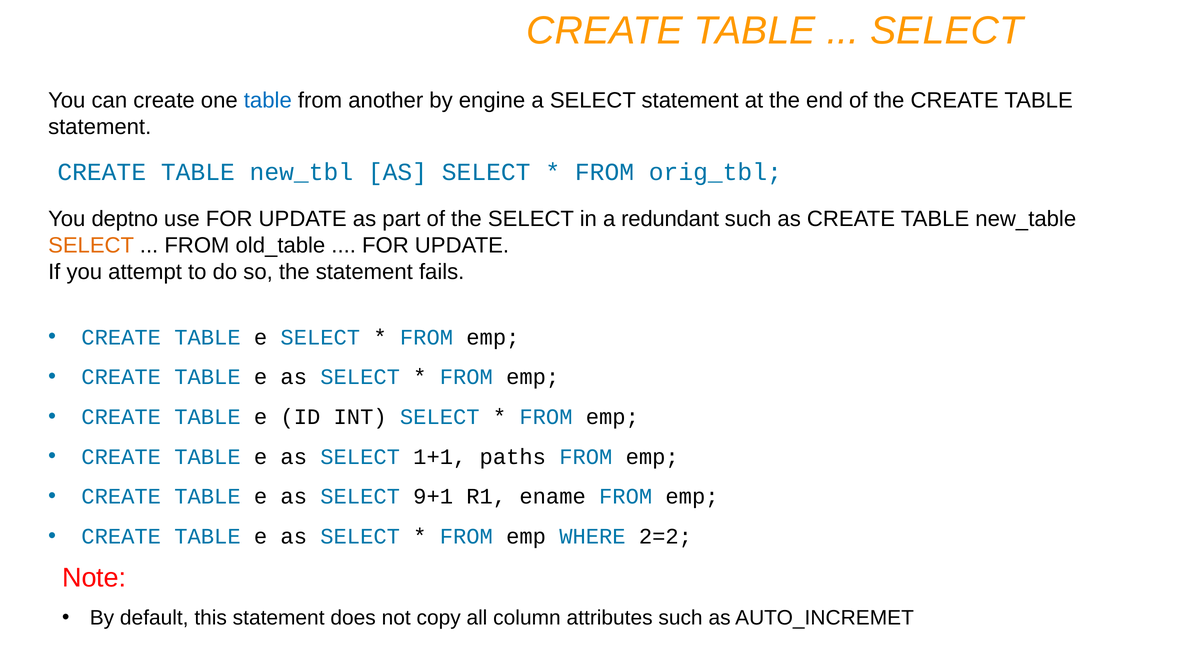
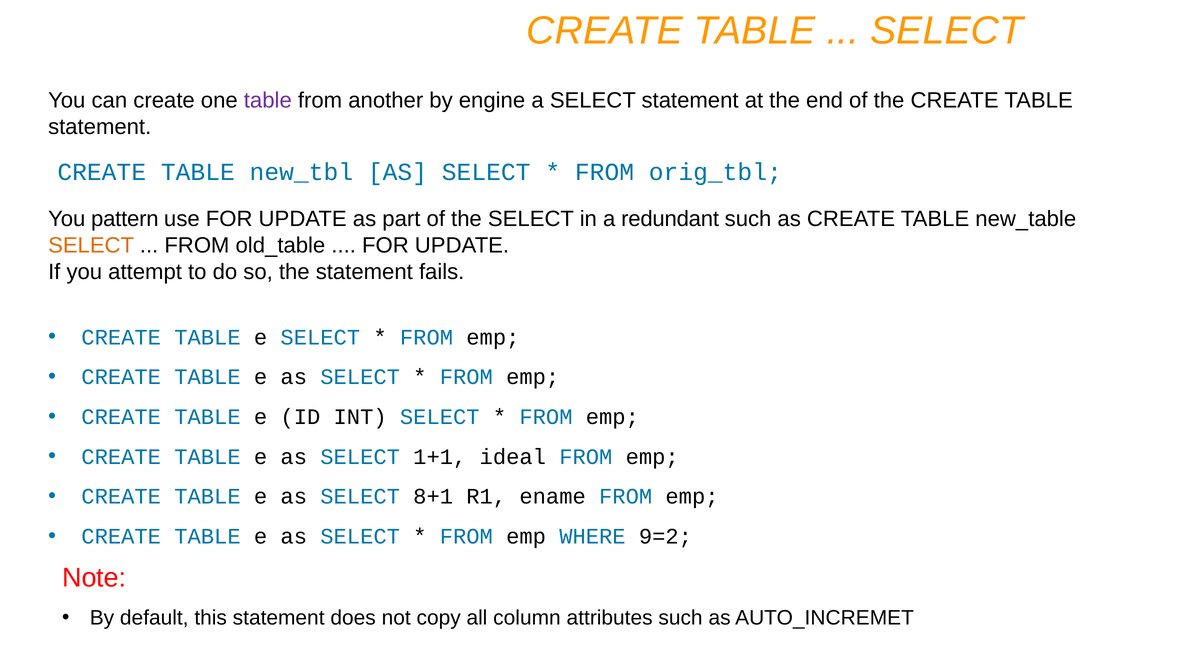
table at (268, 100) colour: blue -> purple
deptno: deptno -> pattern
paths: paths -> ideal
9+1: 9+1 -> 8+1
2=2: 2=2 -> 9=2
